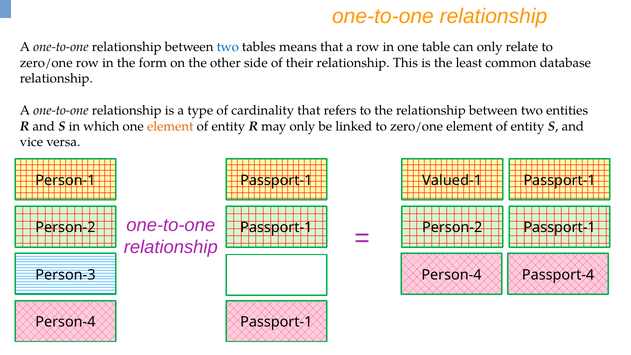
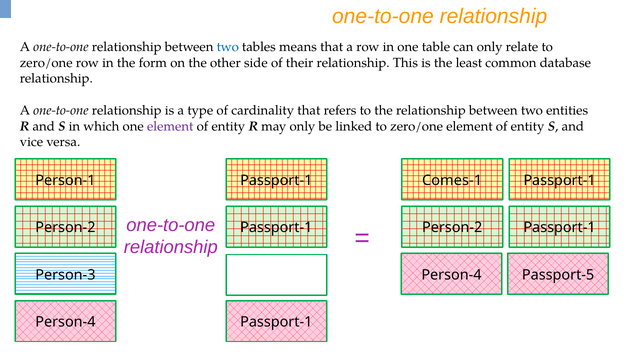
element at (170, 126) colour: orange -> purple
Valued-1: Valued-1 -> Comes-1
Passport-4: Passport-4 -> Passport-5
